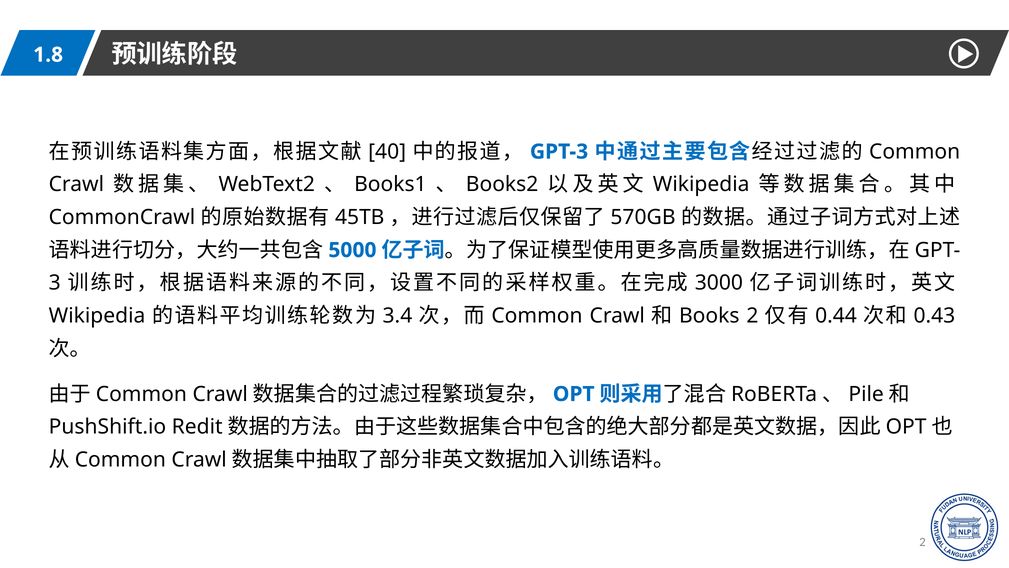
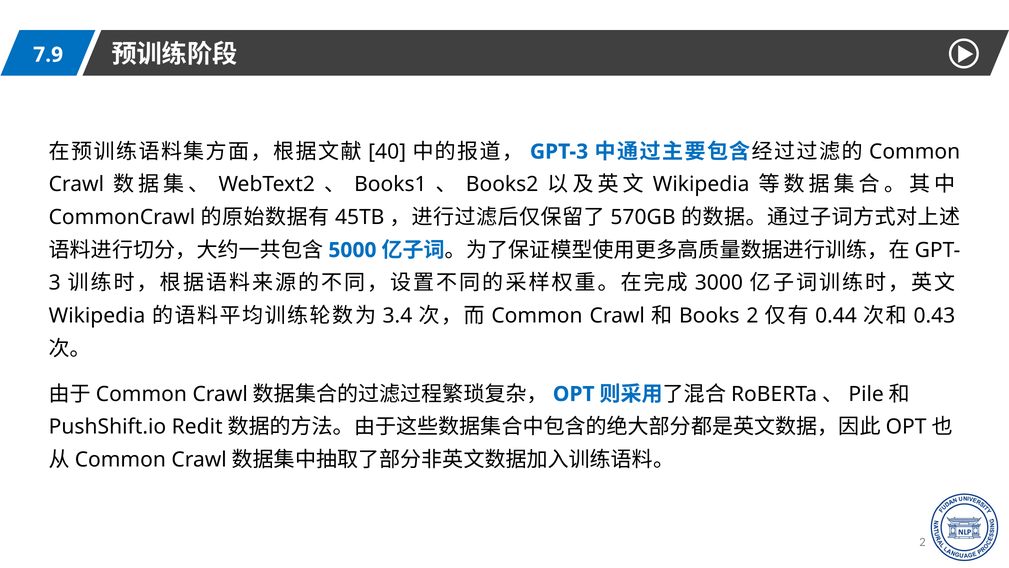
1.8: 1.8 -> 7.9
